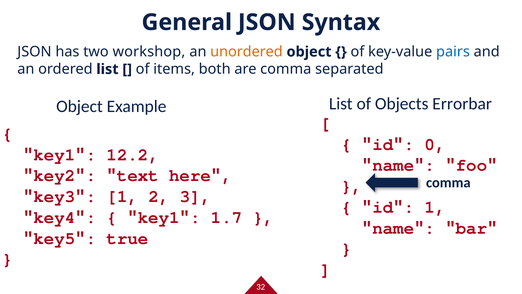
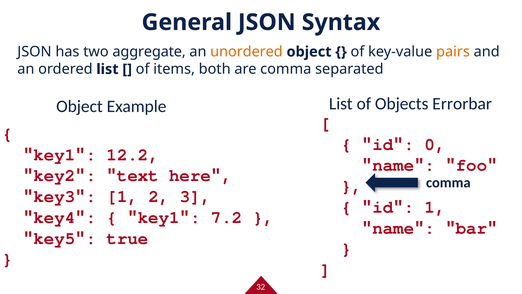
workshop: workshop -> aggregate
pairs colour: blue -> orange
1.7: 1.7 -> 7.2
